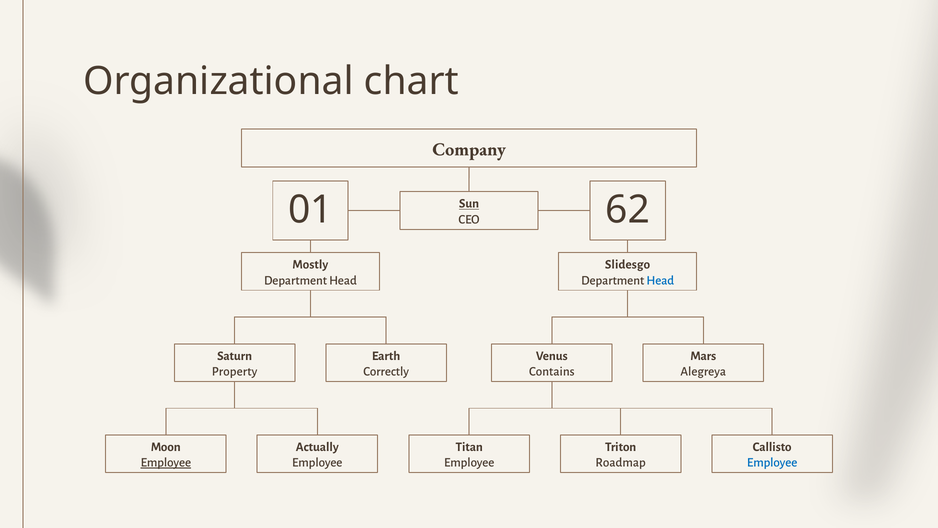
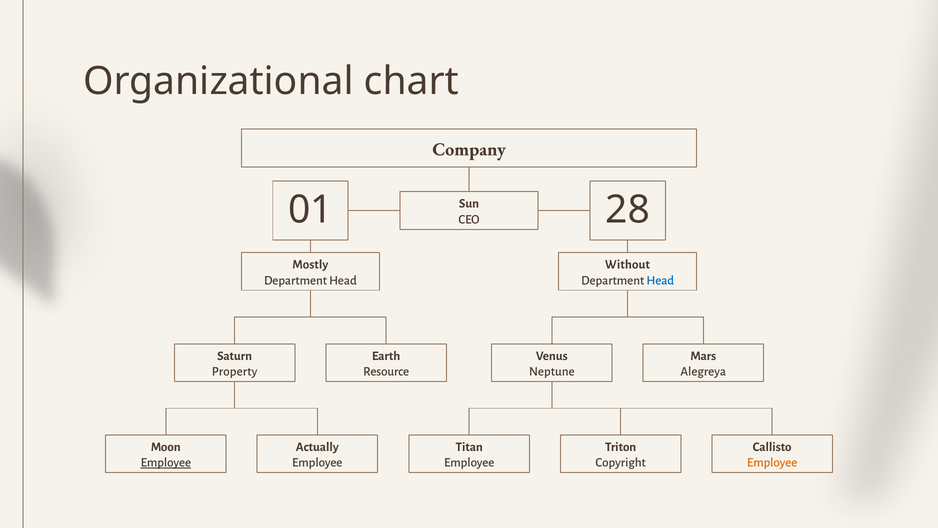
Sun underline: present -> none
62: 62 -> 28
Slidesgo: Slidesgo -> Without
Correctly: Correctly -> Resource
Contains: Contains -> Neptune
Roadmap: Roadmap -> Copyright
Employee at (772, 462) colour: blue -> orange
